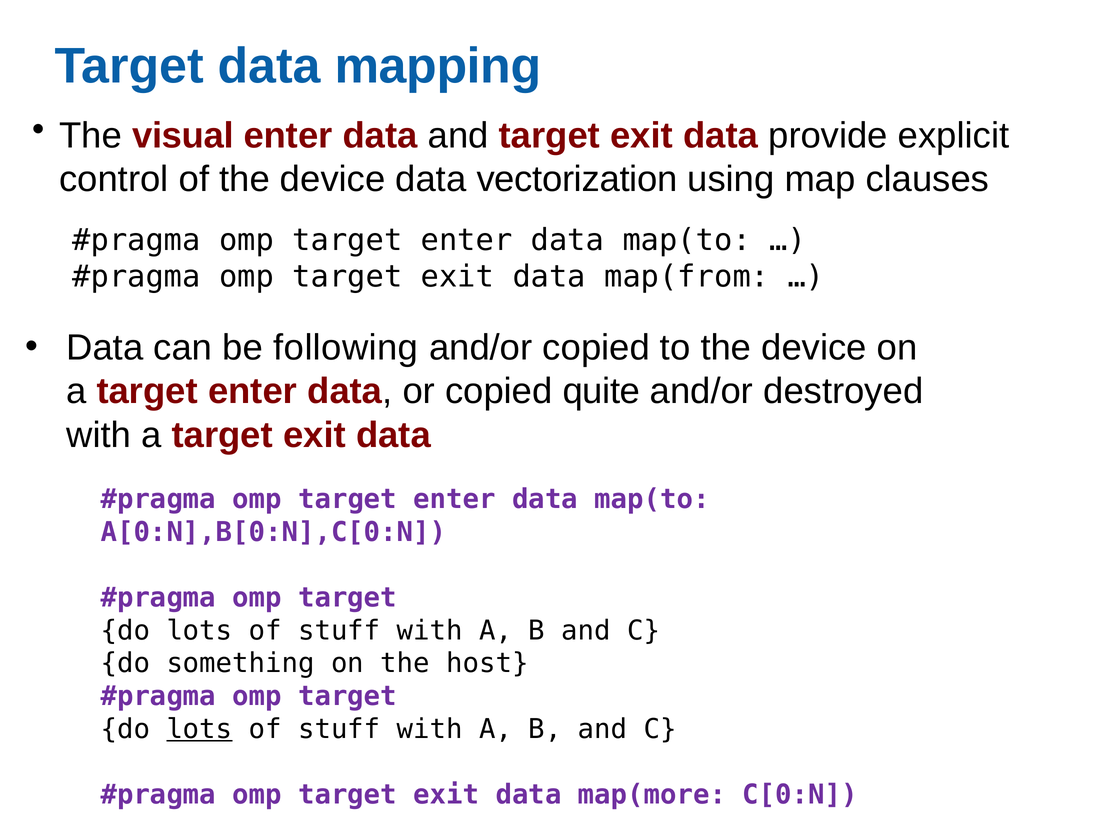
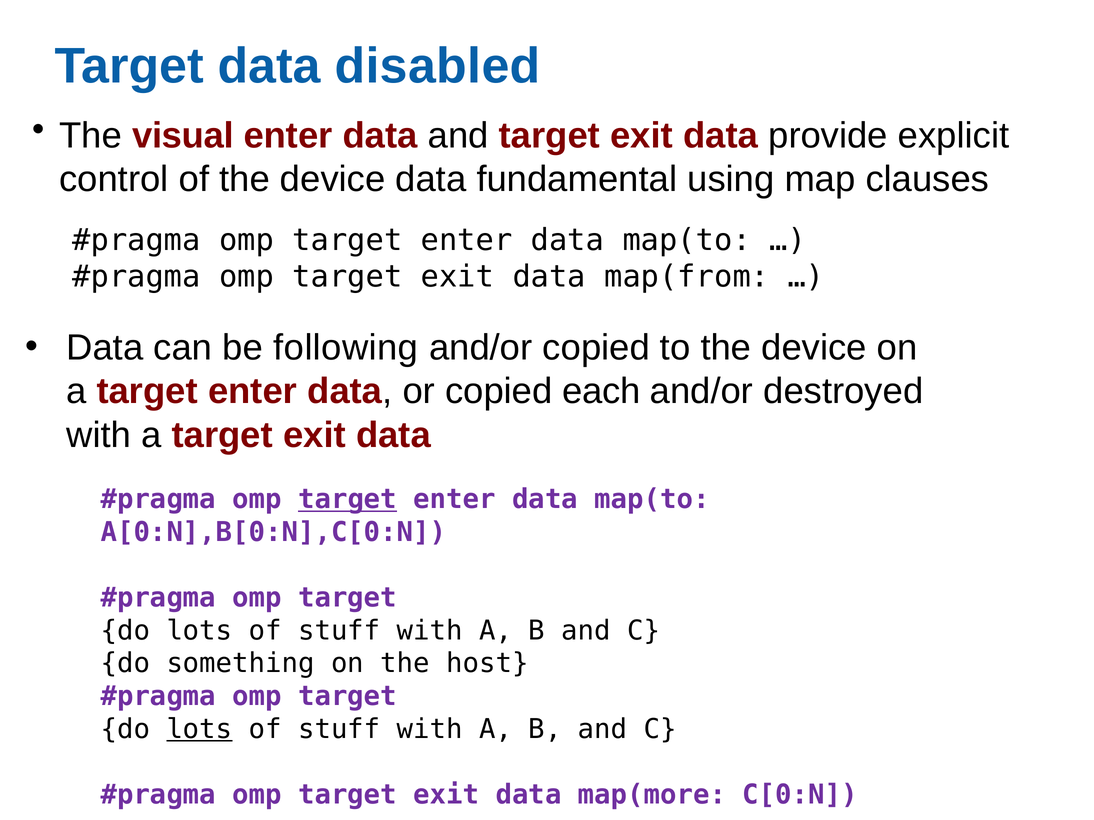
mapping: mapping -> disabled
vectorization: vectorization -> fundamental
quite: quite -> each
target at (348, 500) underline: none -> present
